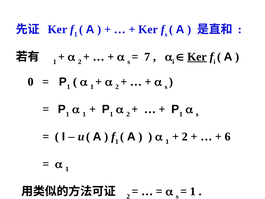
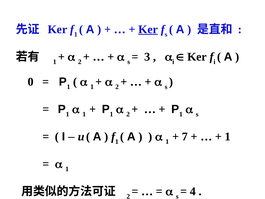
Ker at (148, 29) underline: none -> present
7: 7 -> 3
Ker at (197, 57) underline: present -> none
2 at (185, 136): 2 -> 7
6 at (228, 136): 6 -> 1
1 at (193, 191): 1 -> 4
